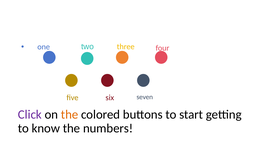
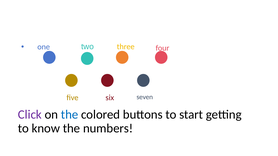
the at (70, 115) colour: orange -> blue
